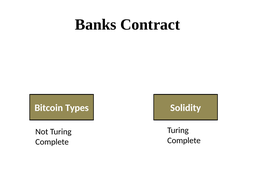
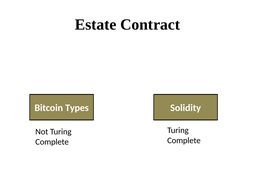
Banks: Banks -> Estate
